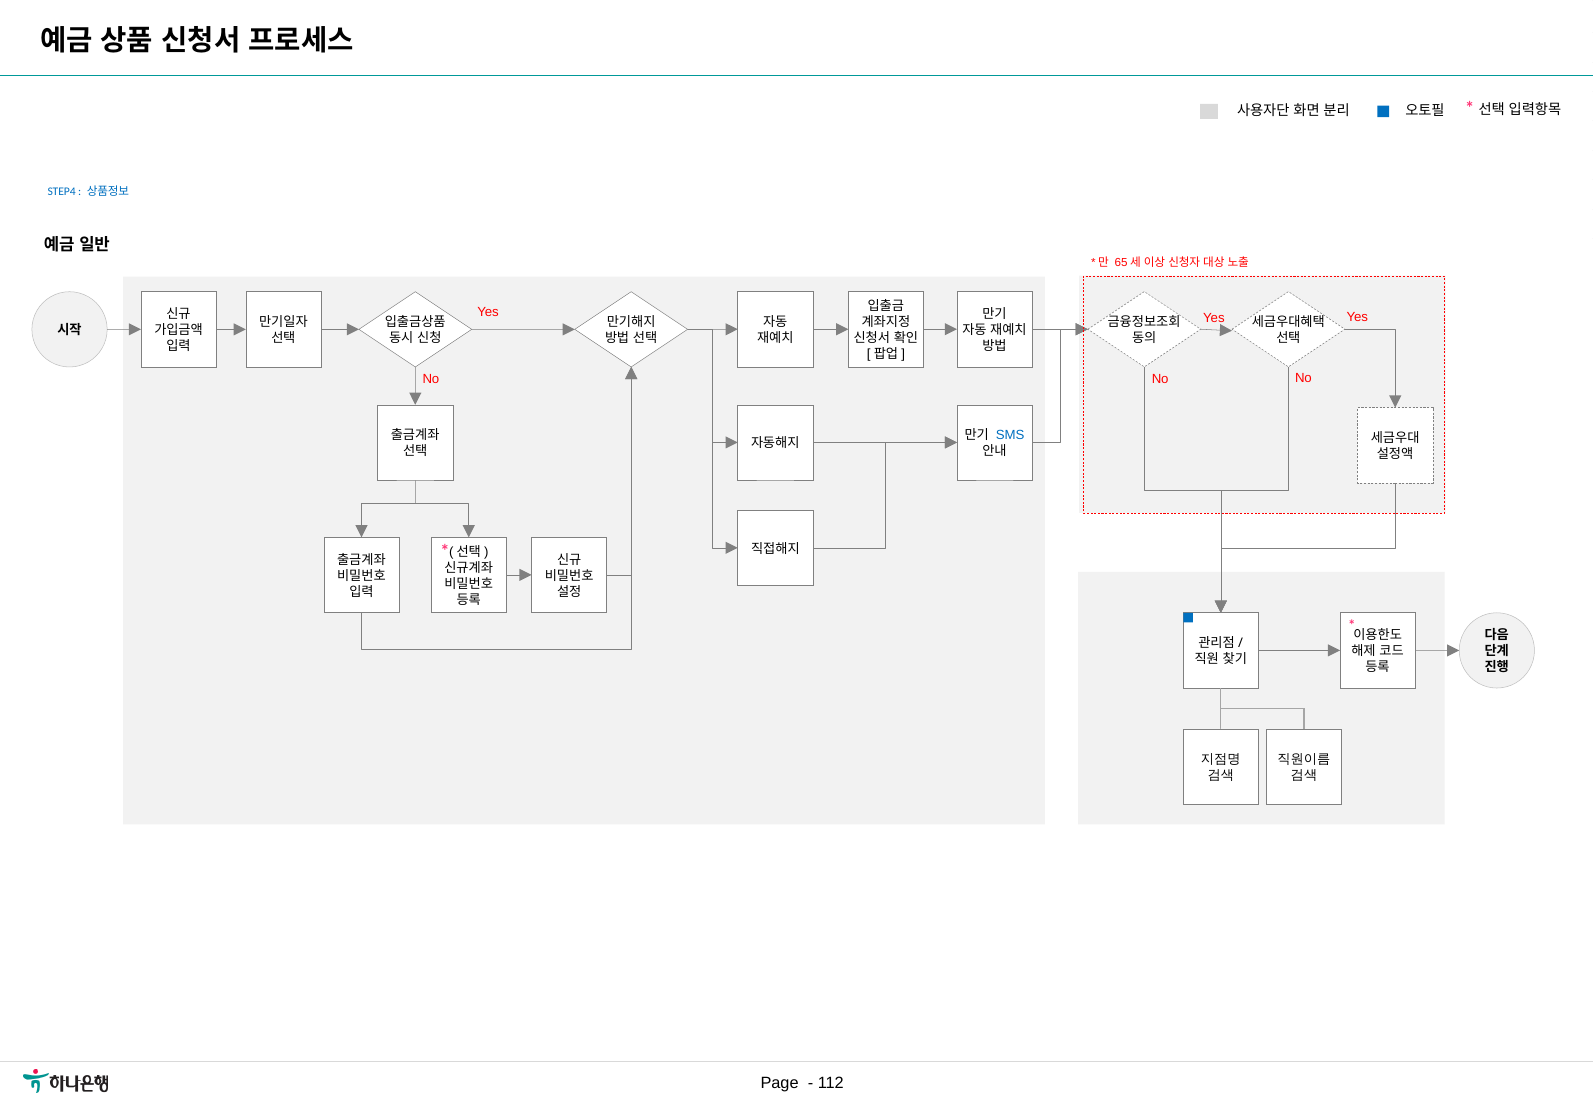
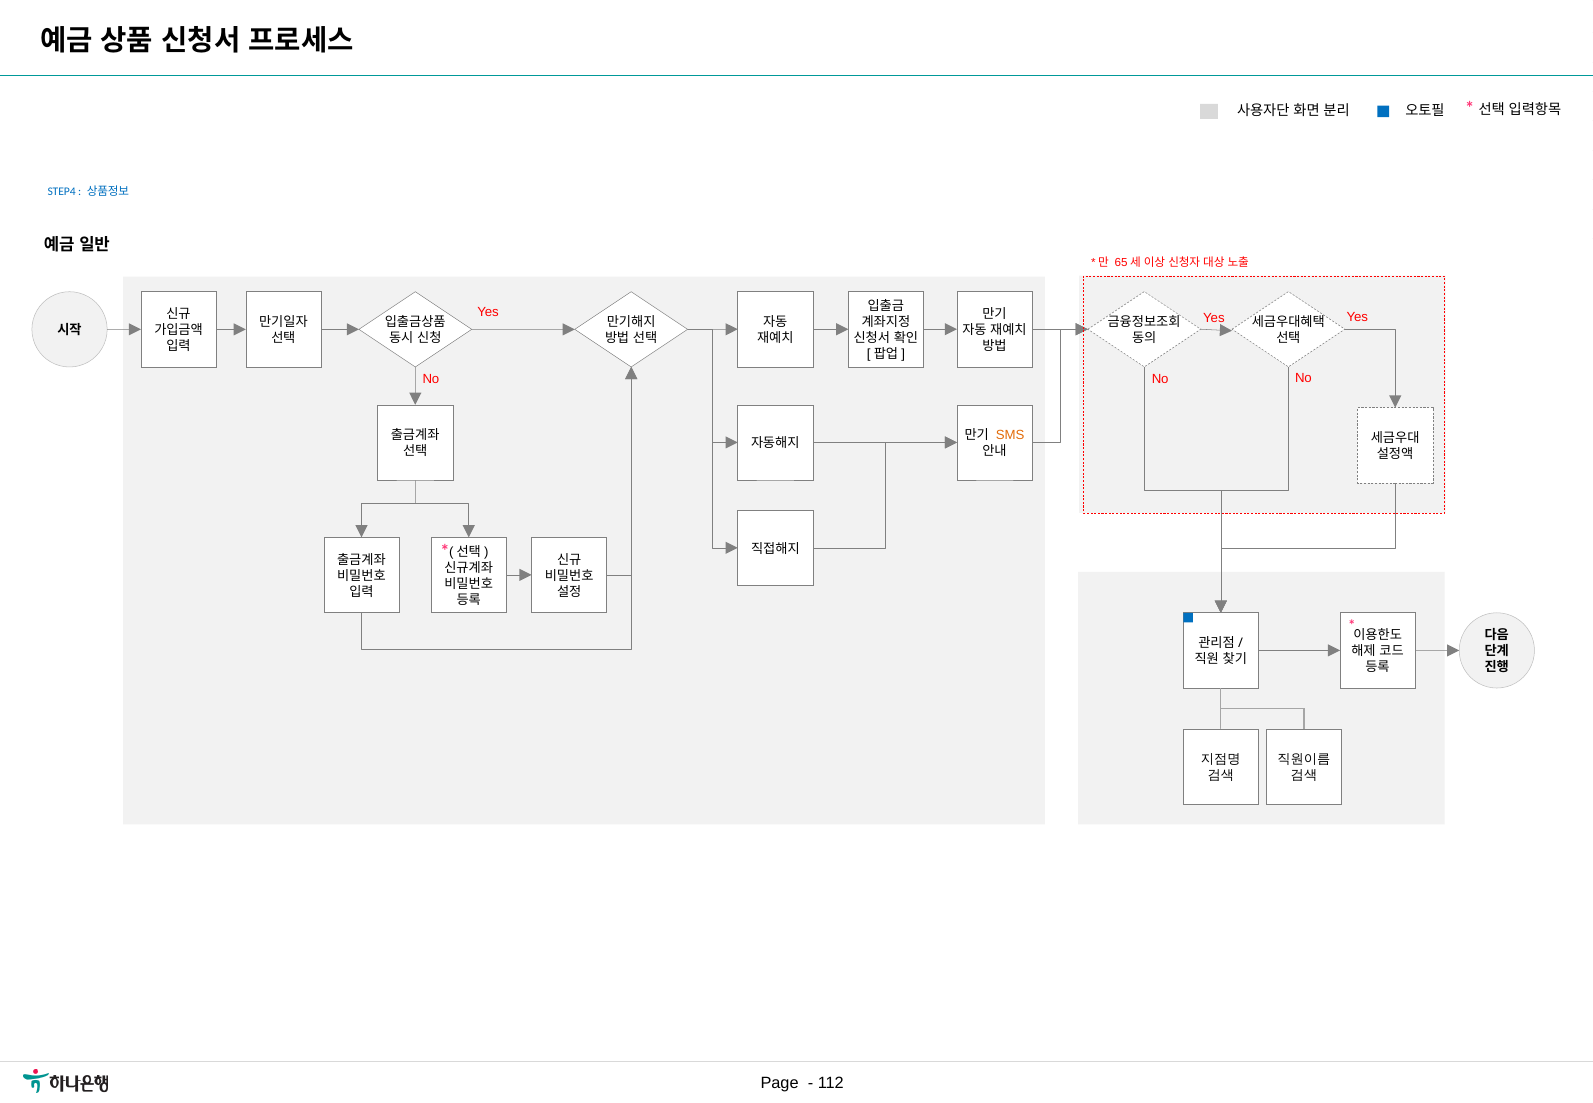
SMS colour: blue -> orange
